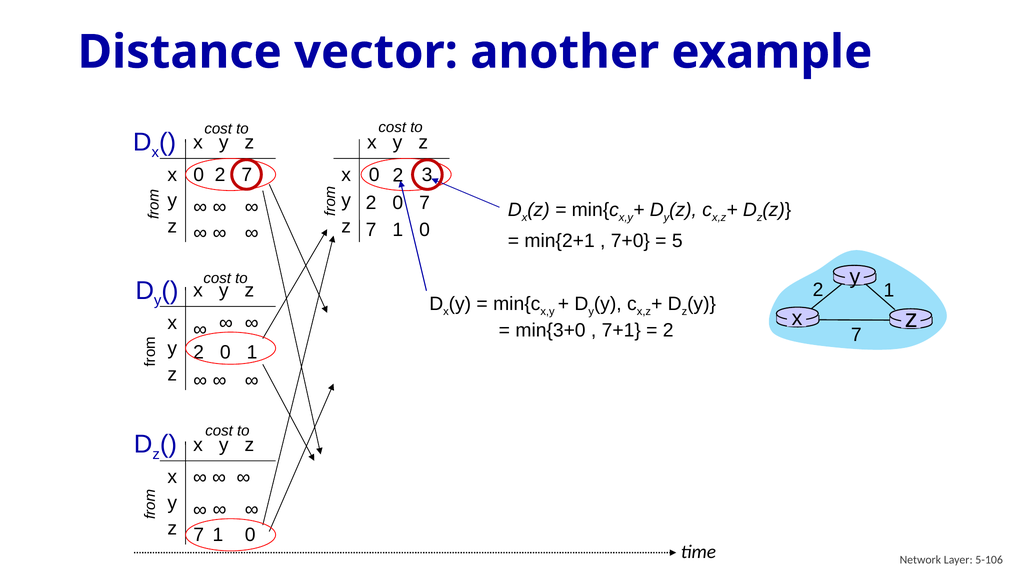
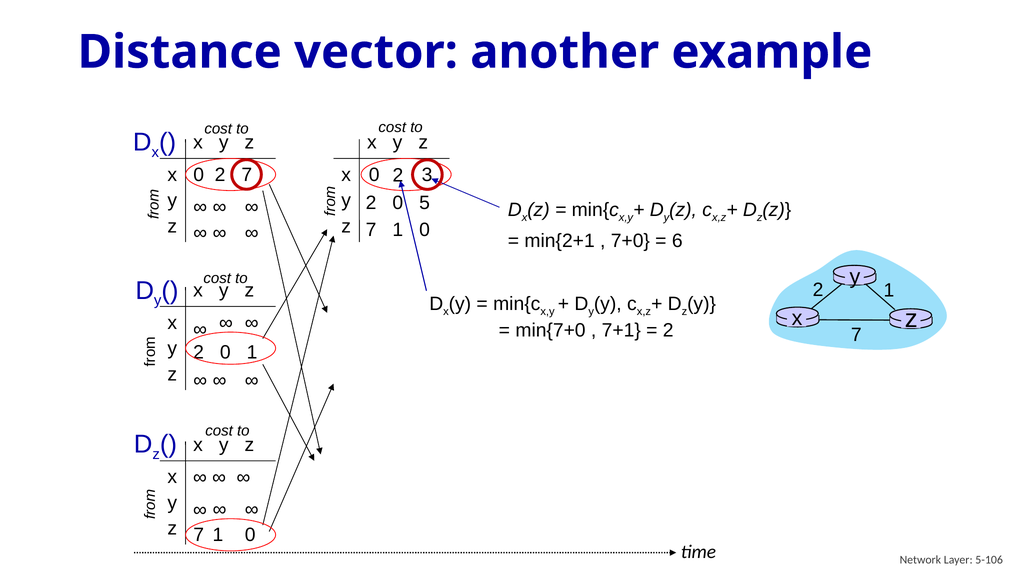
0 7: 7 -> 5
5: 5 -> 6
min{3+0: min{3+0 -> min{7+0
